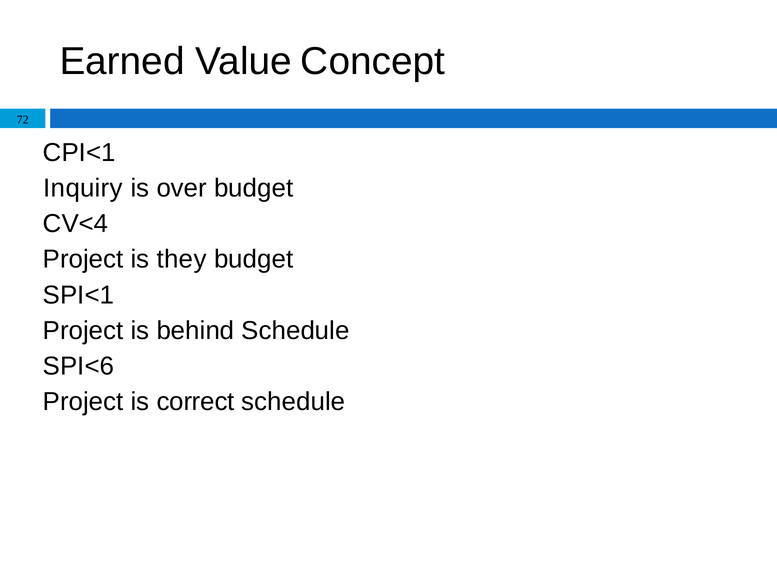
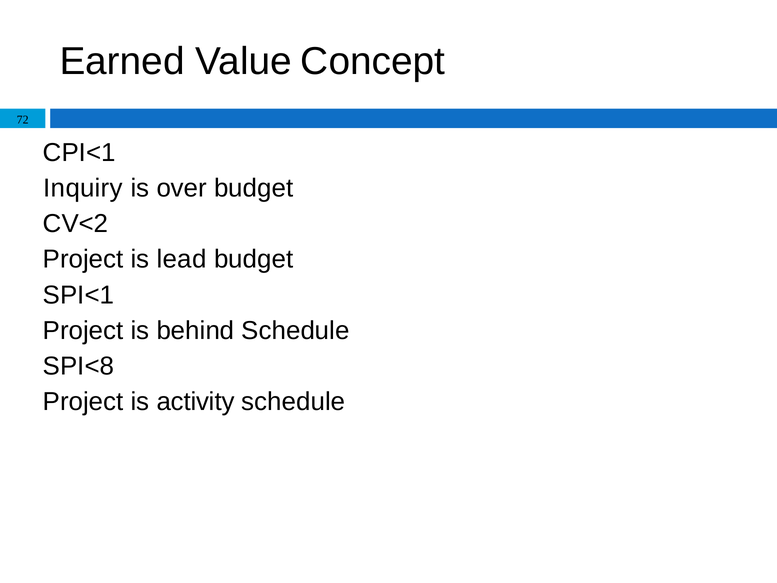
CV<4: CV<4 -> CV<2
they: they -> lead
SPI<6: SPI<6 -> SPI<8
correct: correct -> activity
